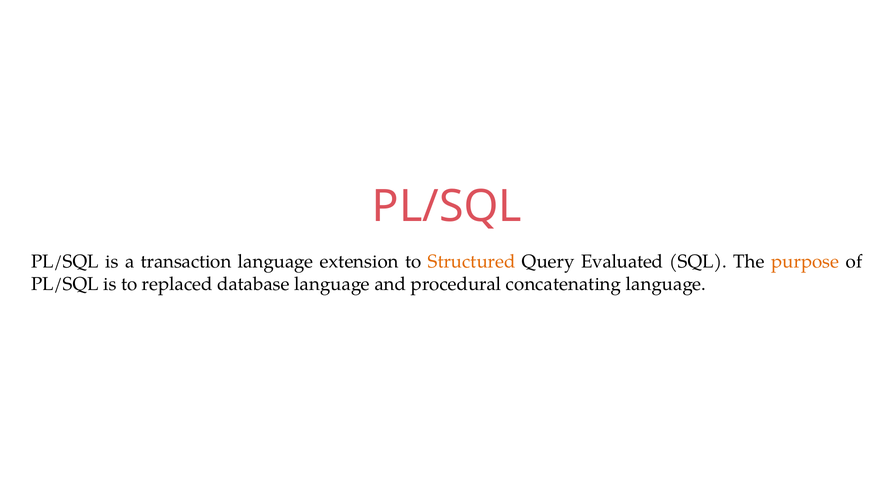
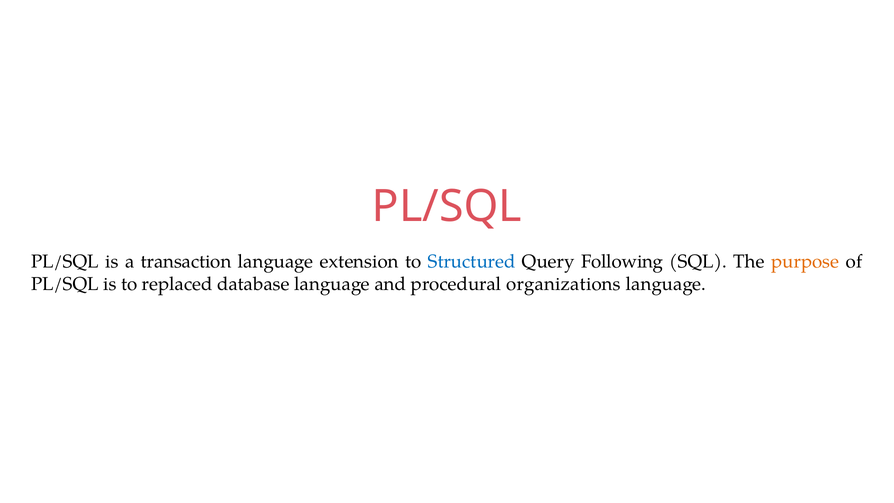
Structured colour: orange -> blue
Evaluated: Evaluated -> Following
concatenating: concatenating -> organizations
